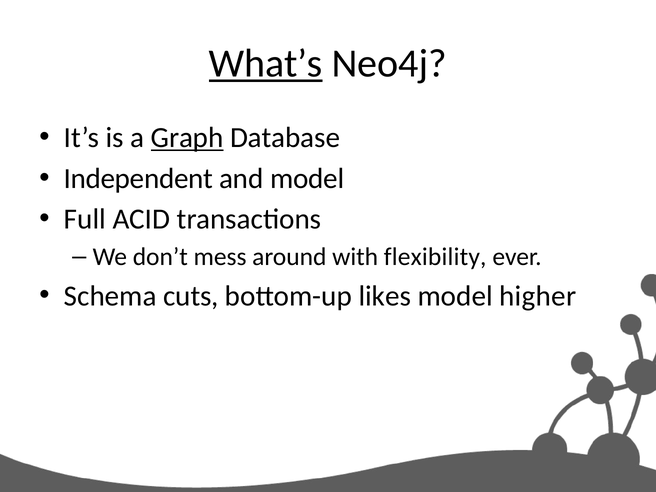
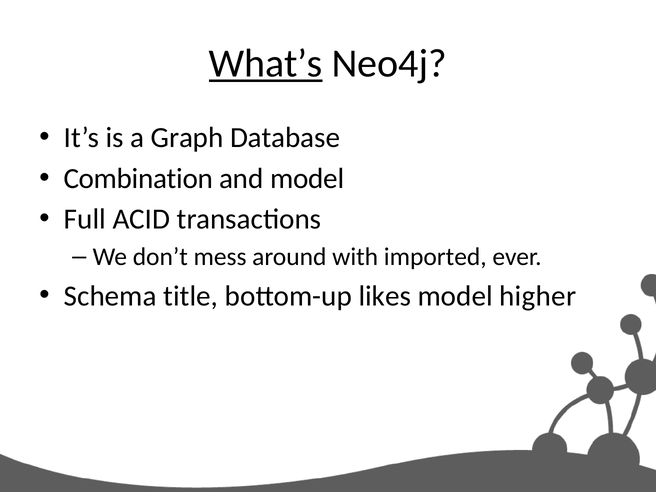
Graph underline: present -> none
Independent: Independent -> Combination
flexibility: flexibility -> imported
cuts: cuts -> title
